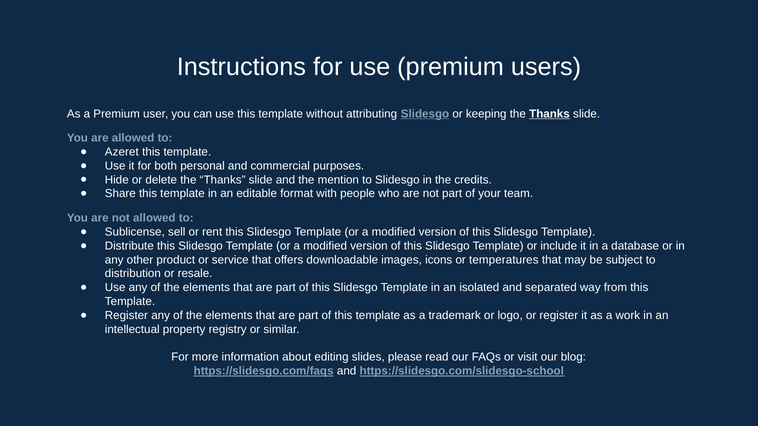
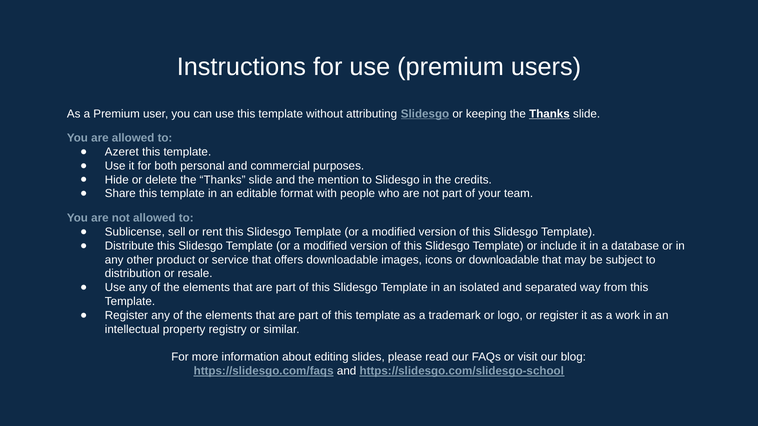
or temperatures: temperatures -> downloadable
